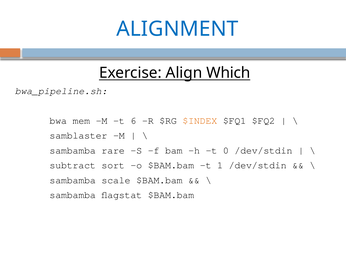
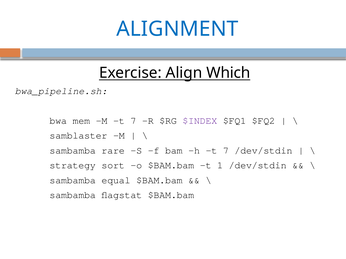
M t 6: 6 -> 7
$INDEX colour: orange -> purple
h t 0: 0 -> 7
subtract: subtract -> strategy
scale: scale -> equal
